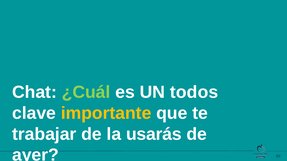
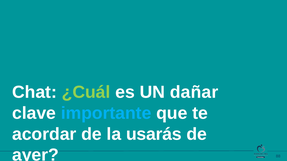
todos: todos -> dañar
importante colour: yellow -> light blue
trabajar: trabajar -> acordar
